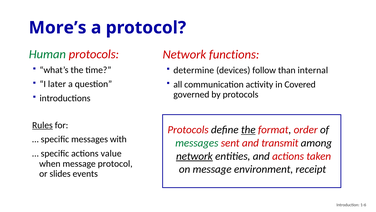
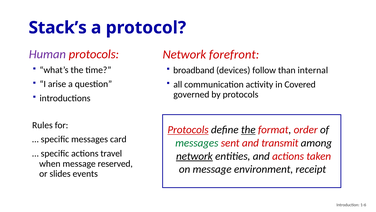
More’s: More’s -> Stack’s
Human colour: green -> purple
functions: functions -> forefront
determine: determine -> broadband
later: later -> arise
Rules underline: present -> none
Protocols at (188, 129) underline: none -> present
with: with -> card
value: value -> travel
message protocol: protocol -> reserved
